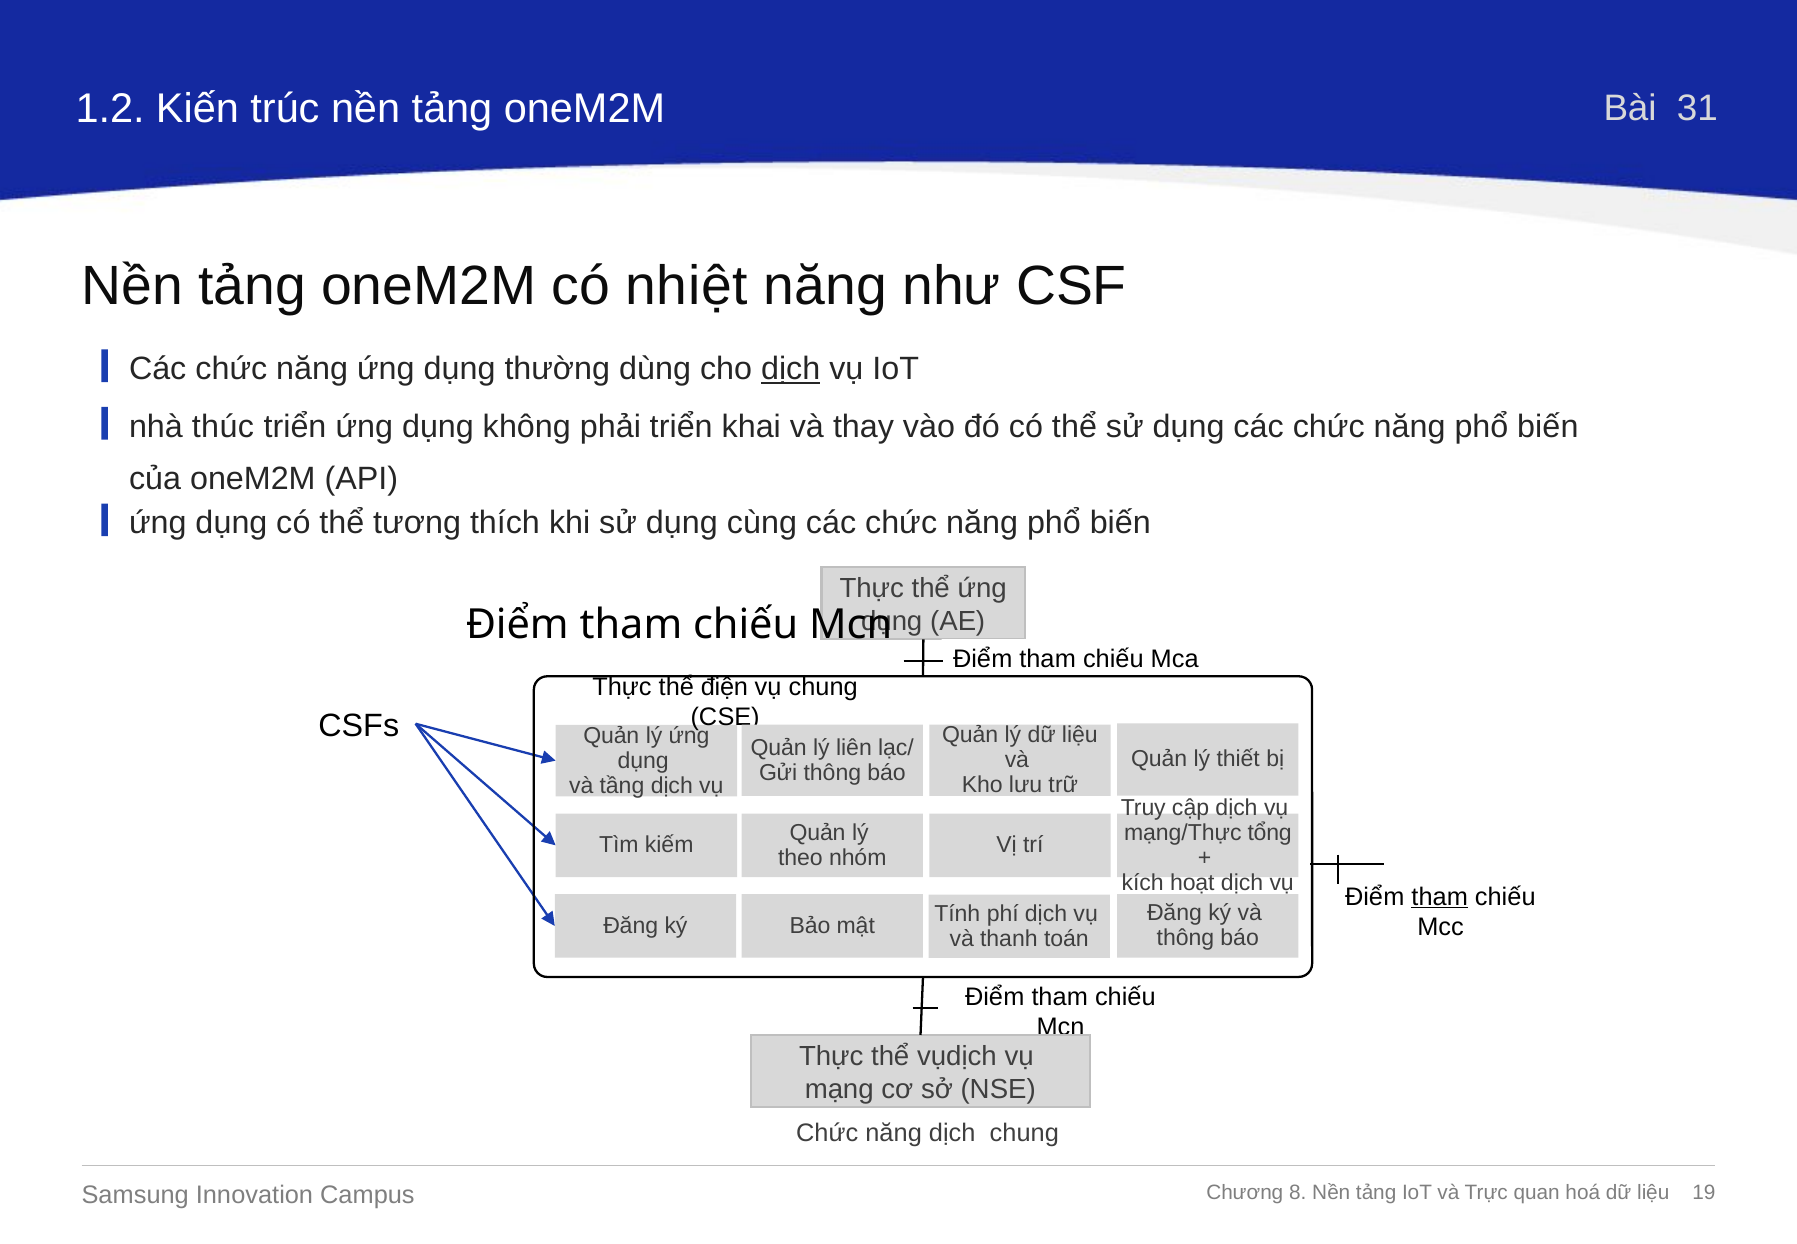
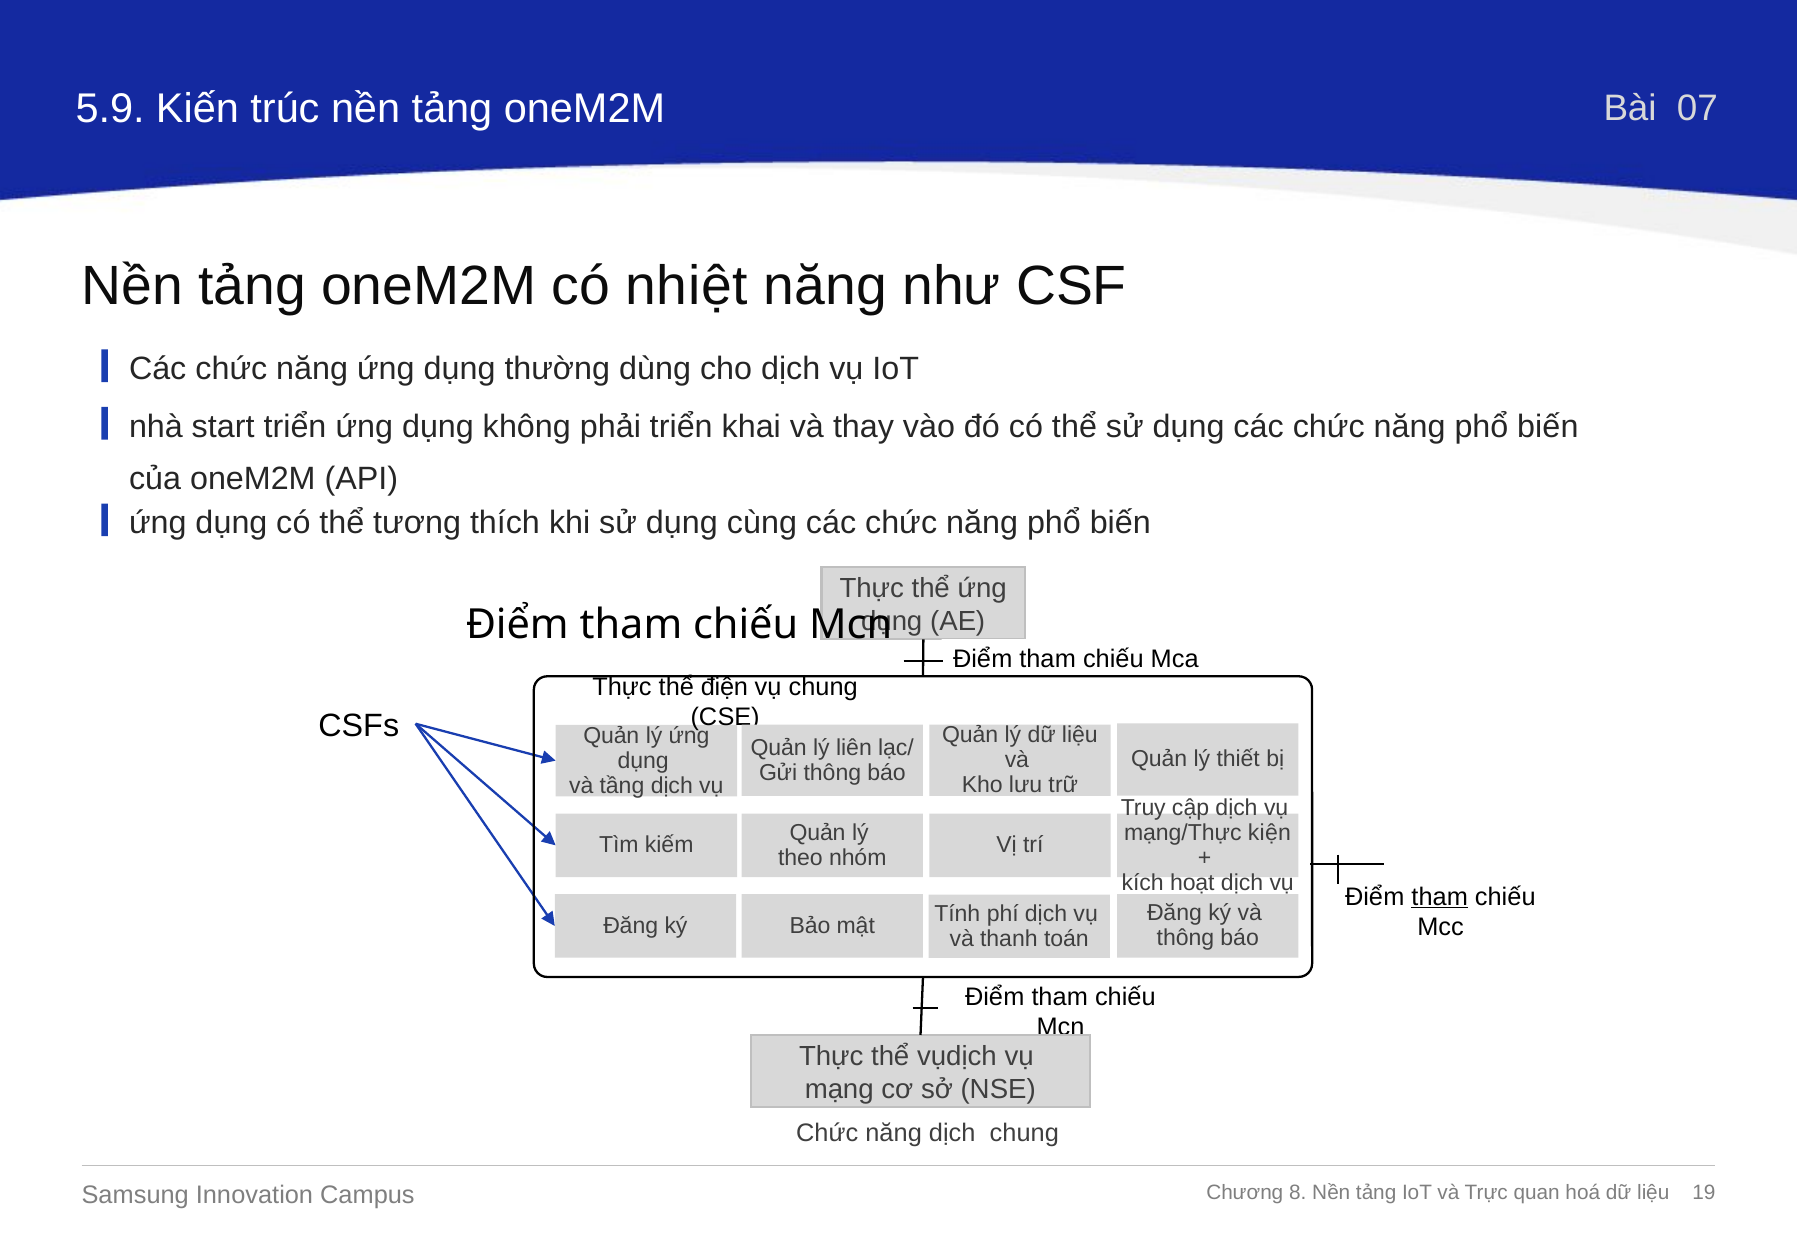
1.2: 1.2 -> 5.9
31: 31 -> 07
dịch at (791, 369) underline: present -> none
thúc: thúc -> start
tổng: tổng -> kiện
